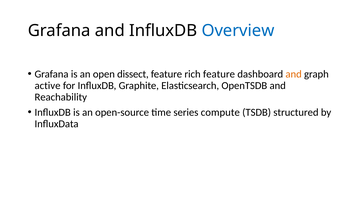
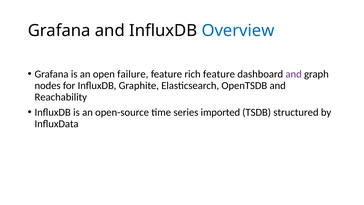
dissect: dissect -> failure
and at (294, 74) colour: orange -> purple
active: active -> nodes
compute: compute -> imported
